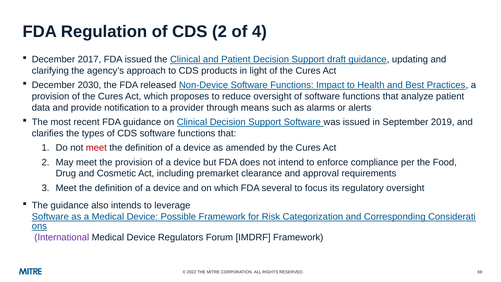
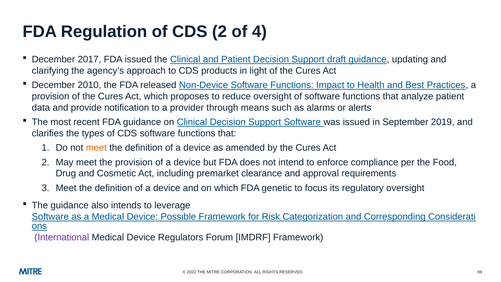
2030: 2030 -> 2010
meet at (96, 148) colour: red -> orange
several: several -> genetic
